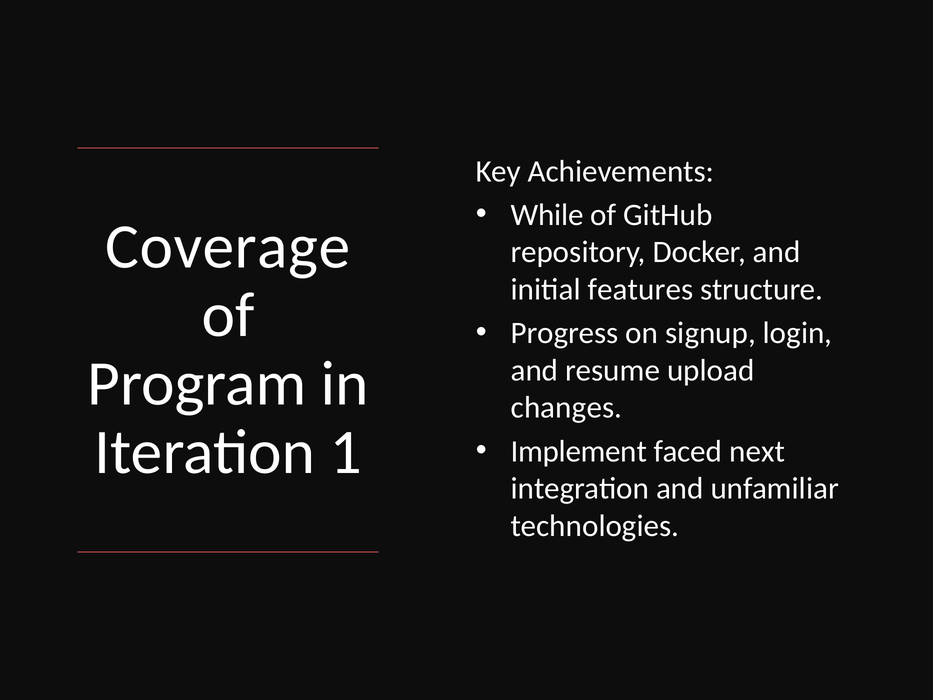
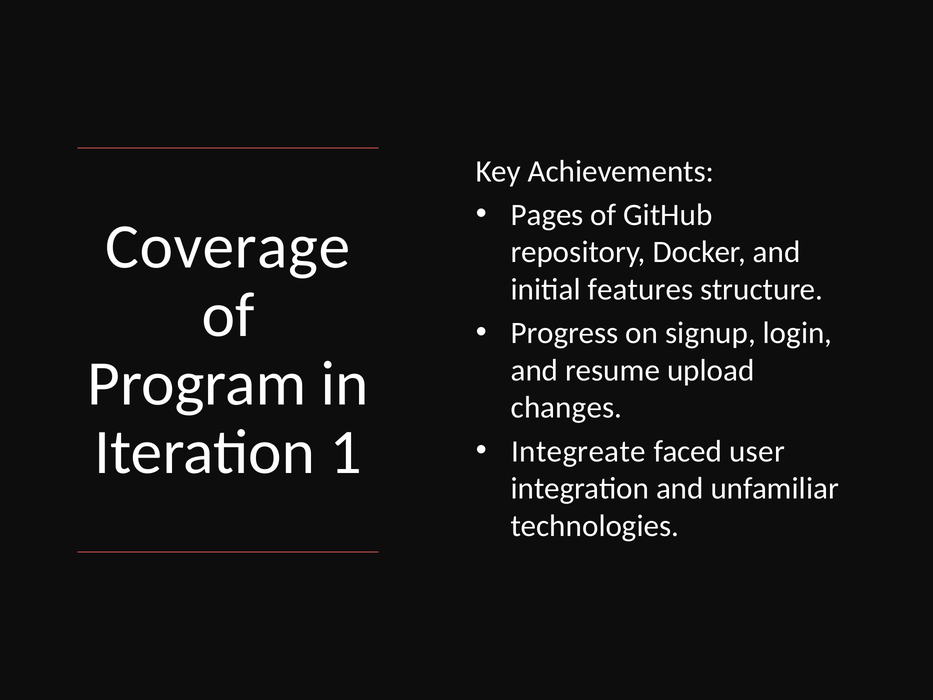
While: While -> Pages
Implement: Implement -> Integreate
next: next -> user
